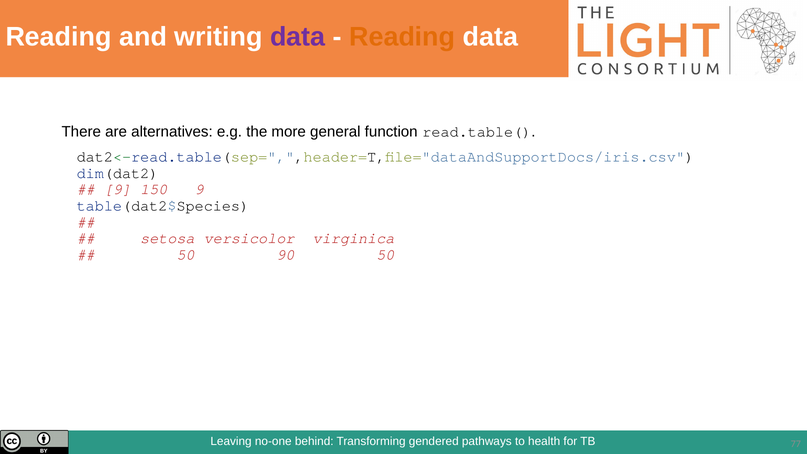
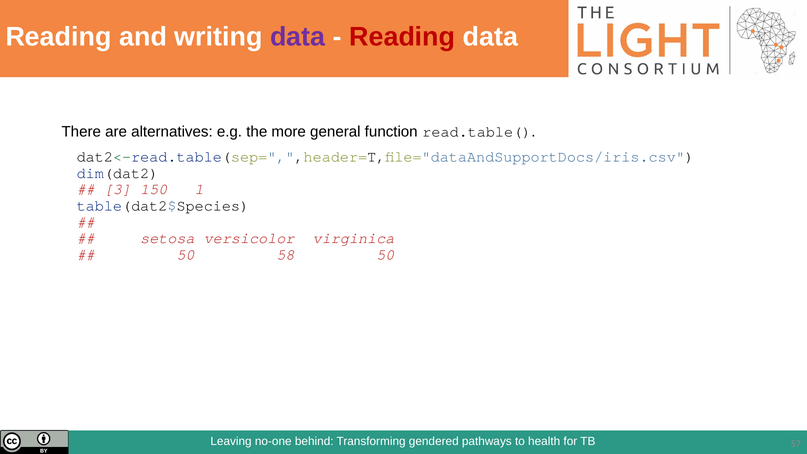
Reading at (402, 37) colour: orange -> red
9 at (118, 189): 9 -> 3
150 9: 9 -> 1
90: 90 -> 58
77: 77 -> 57
